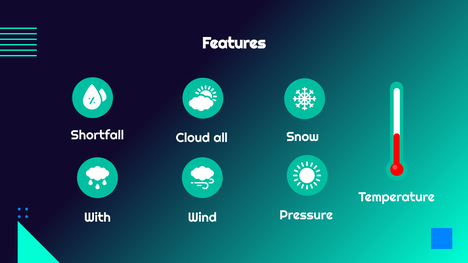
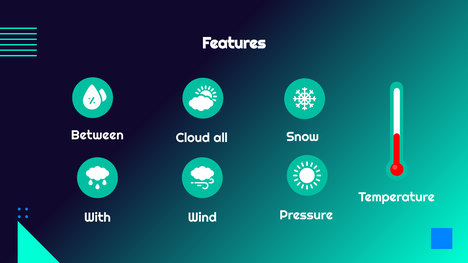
Shortfall: Shortfall -> Between
